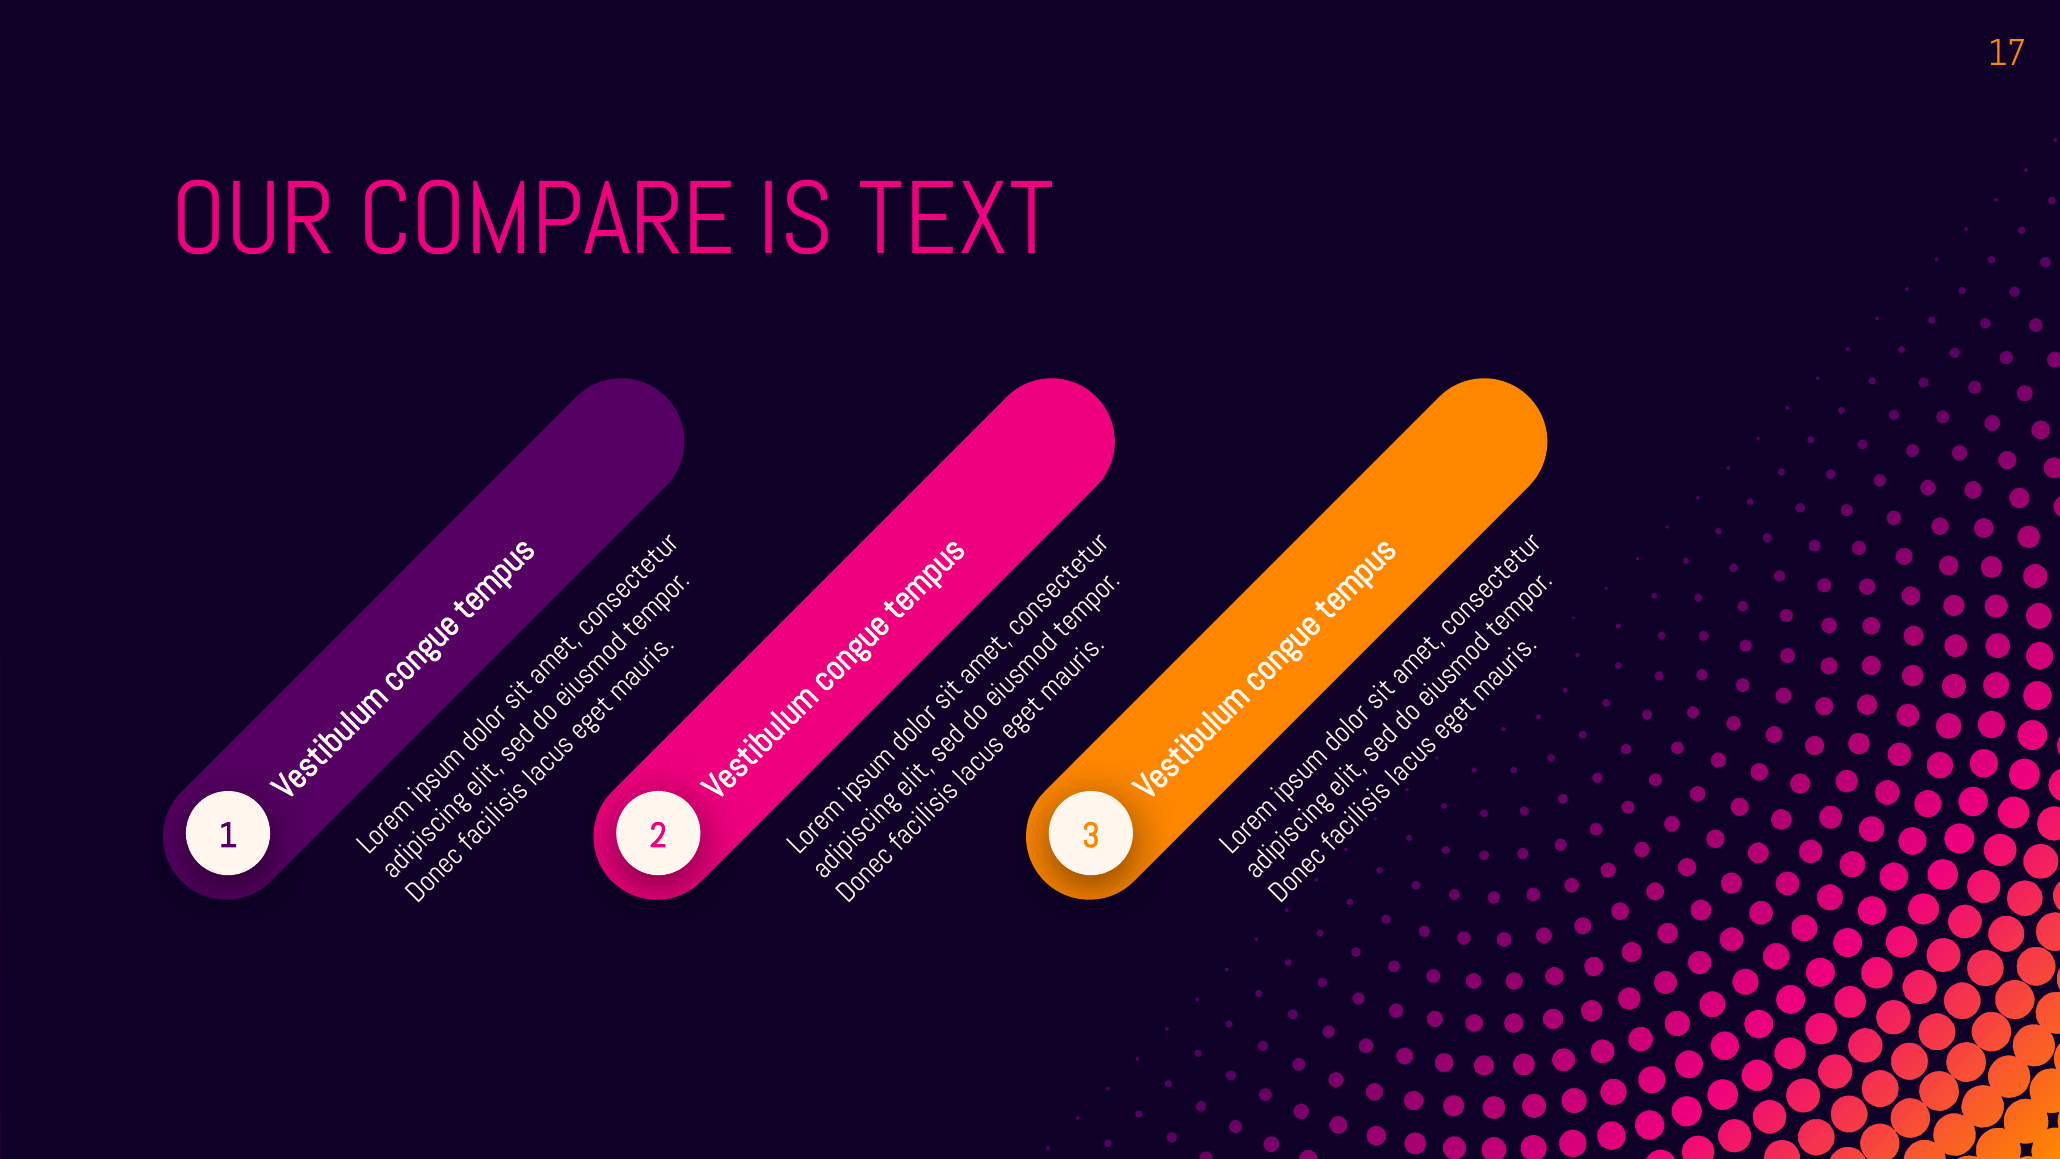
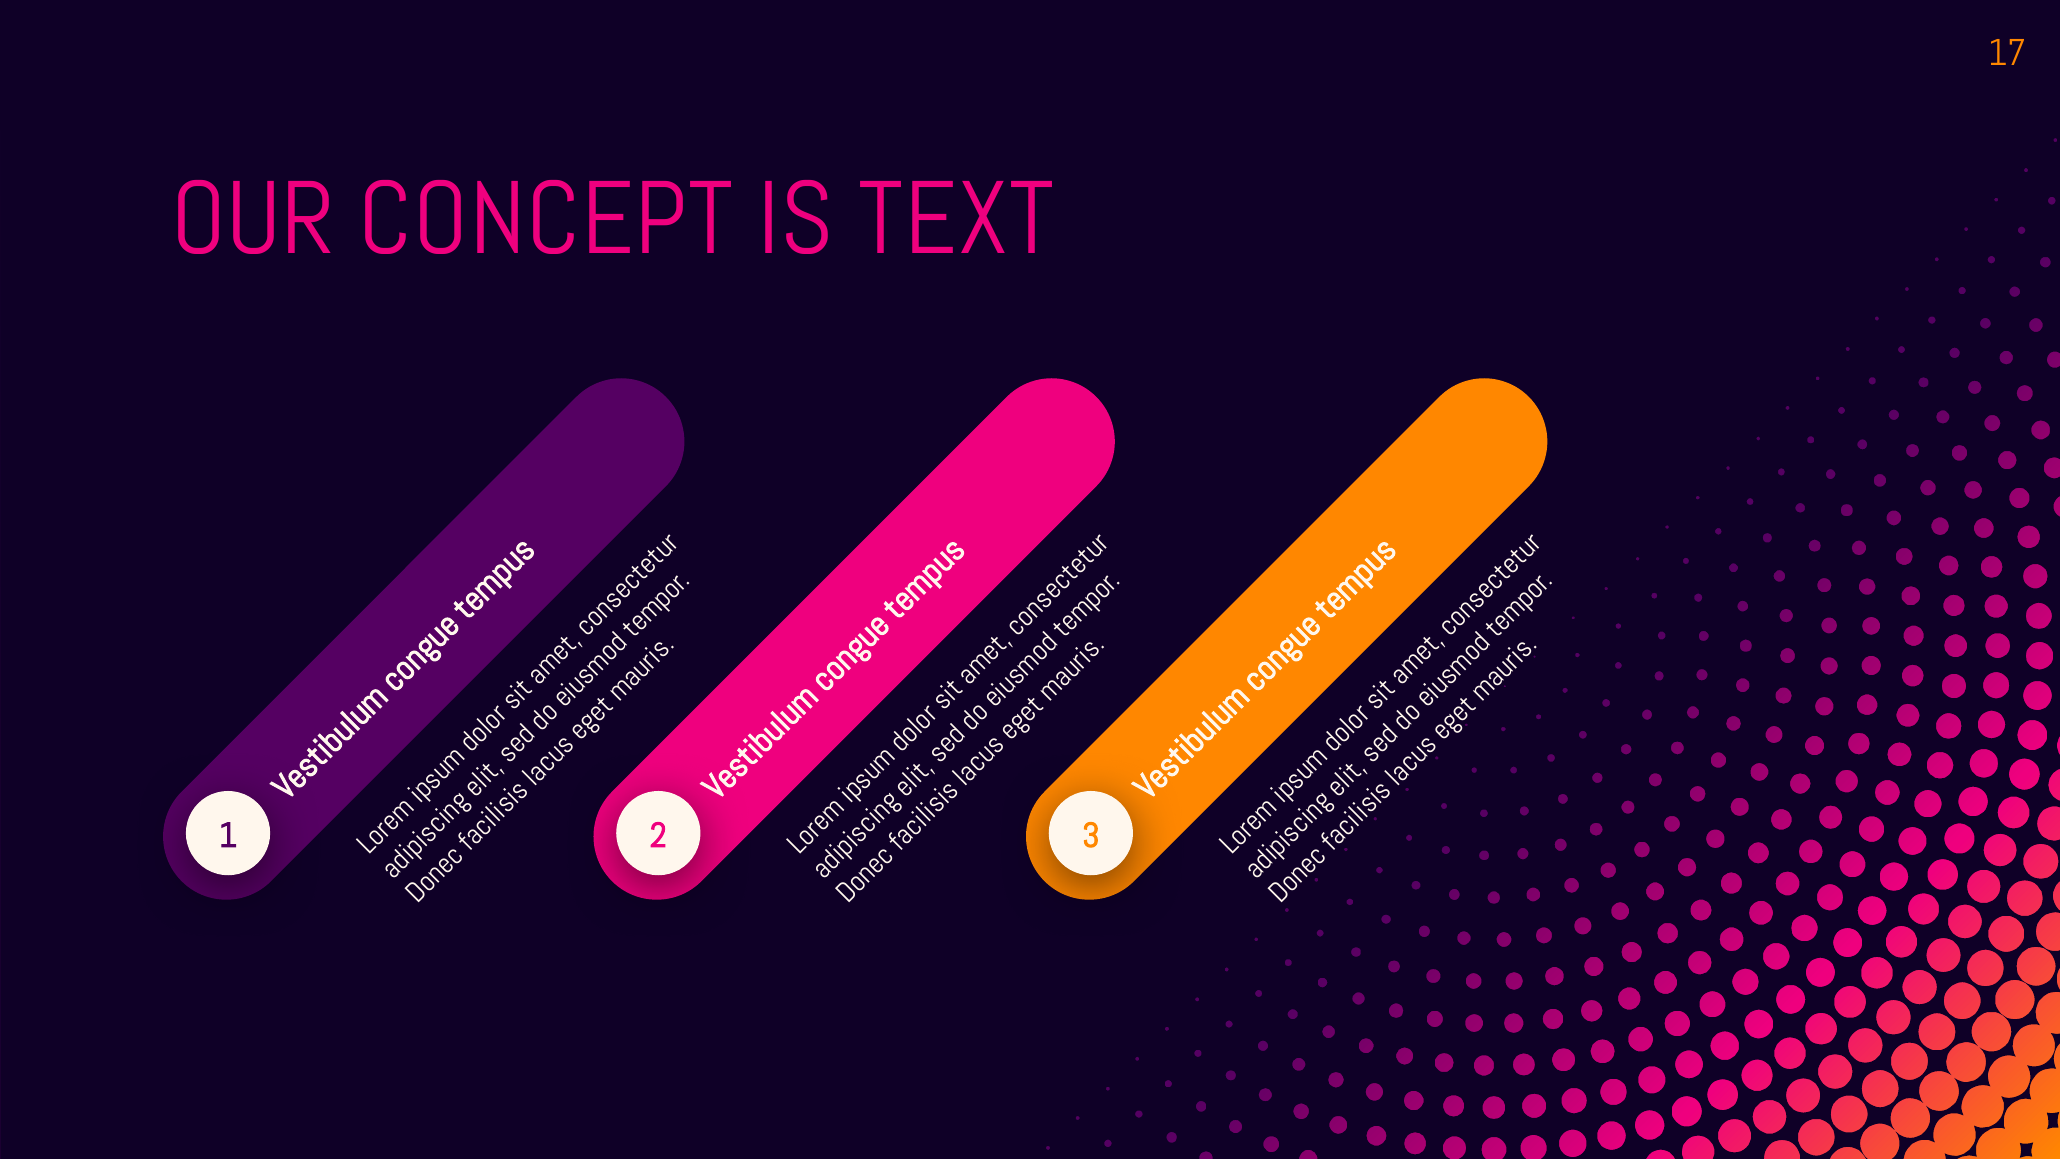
COMPARE: COMPARE -> CONCEPT
